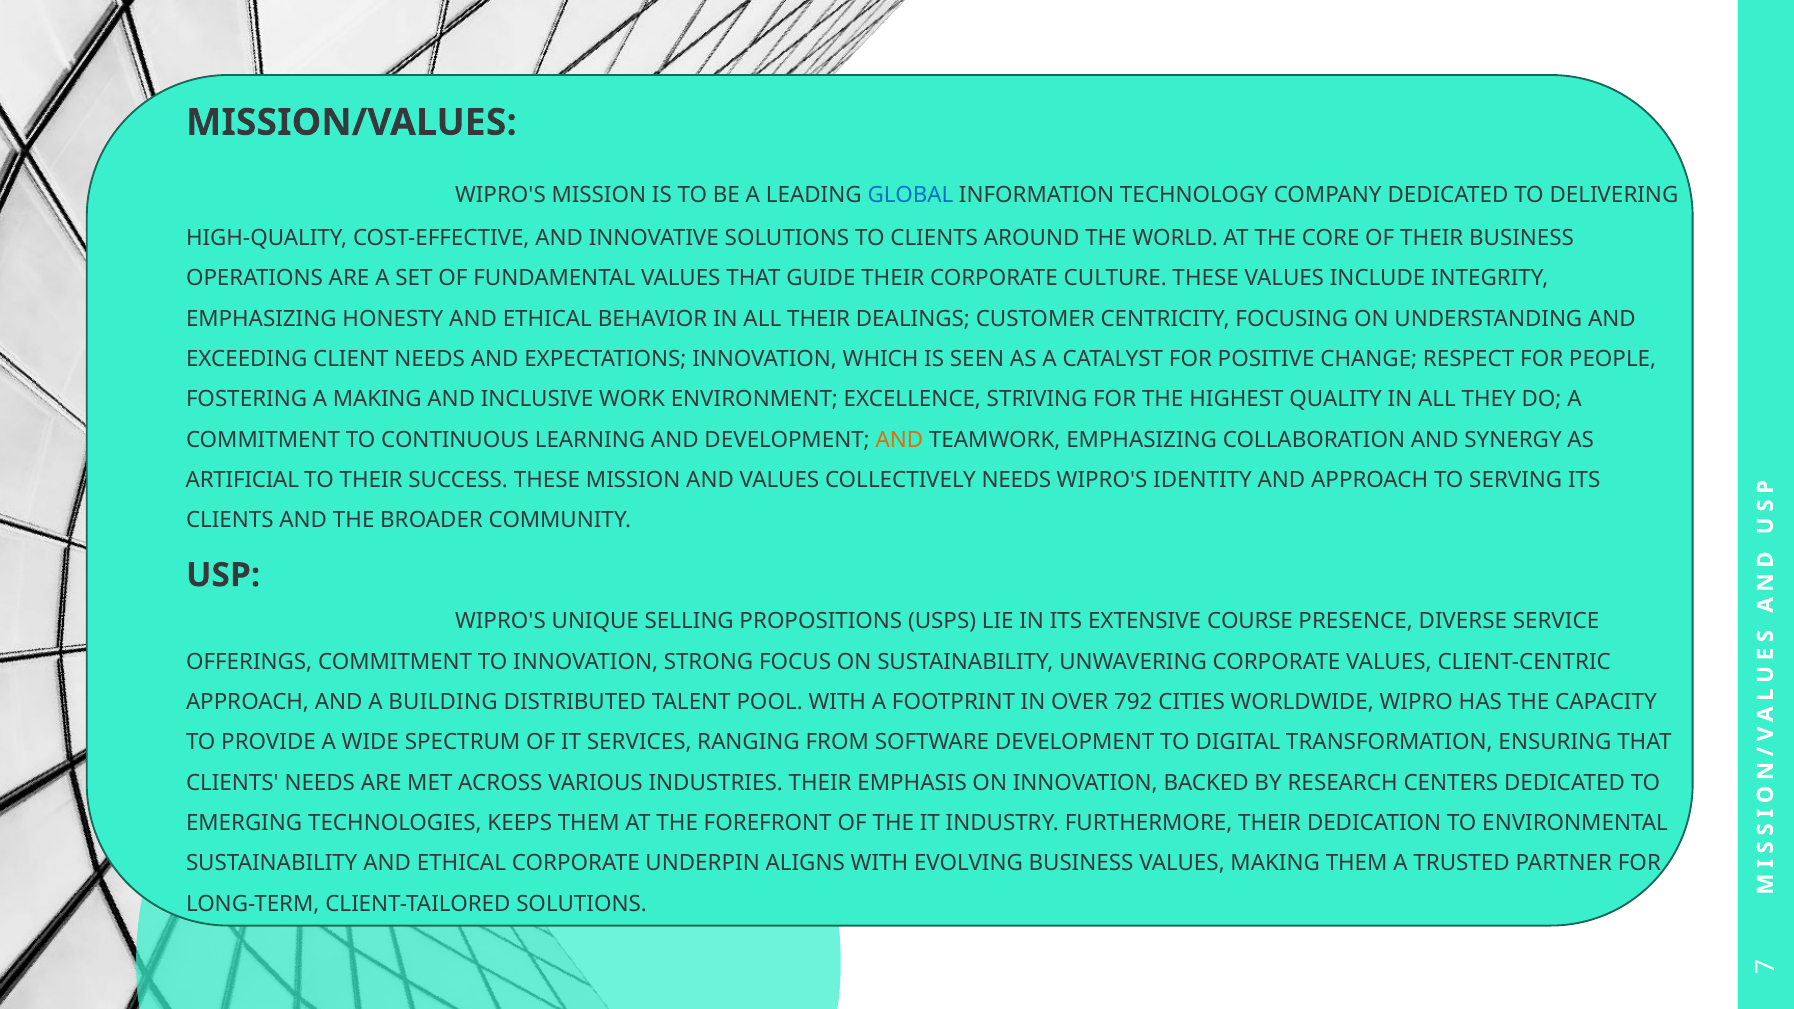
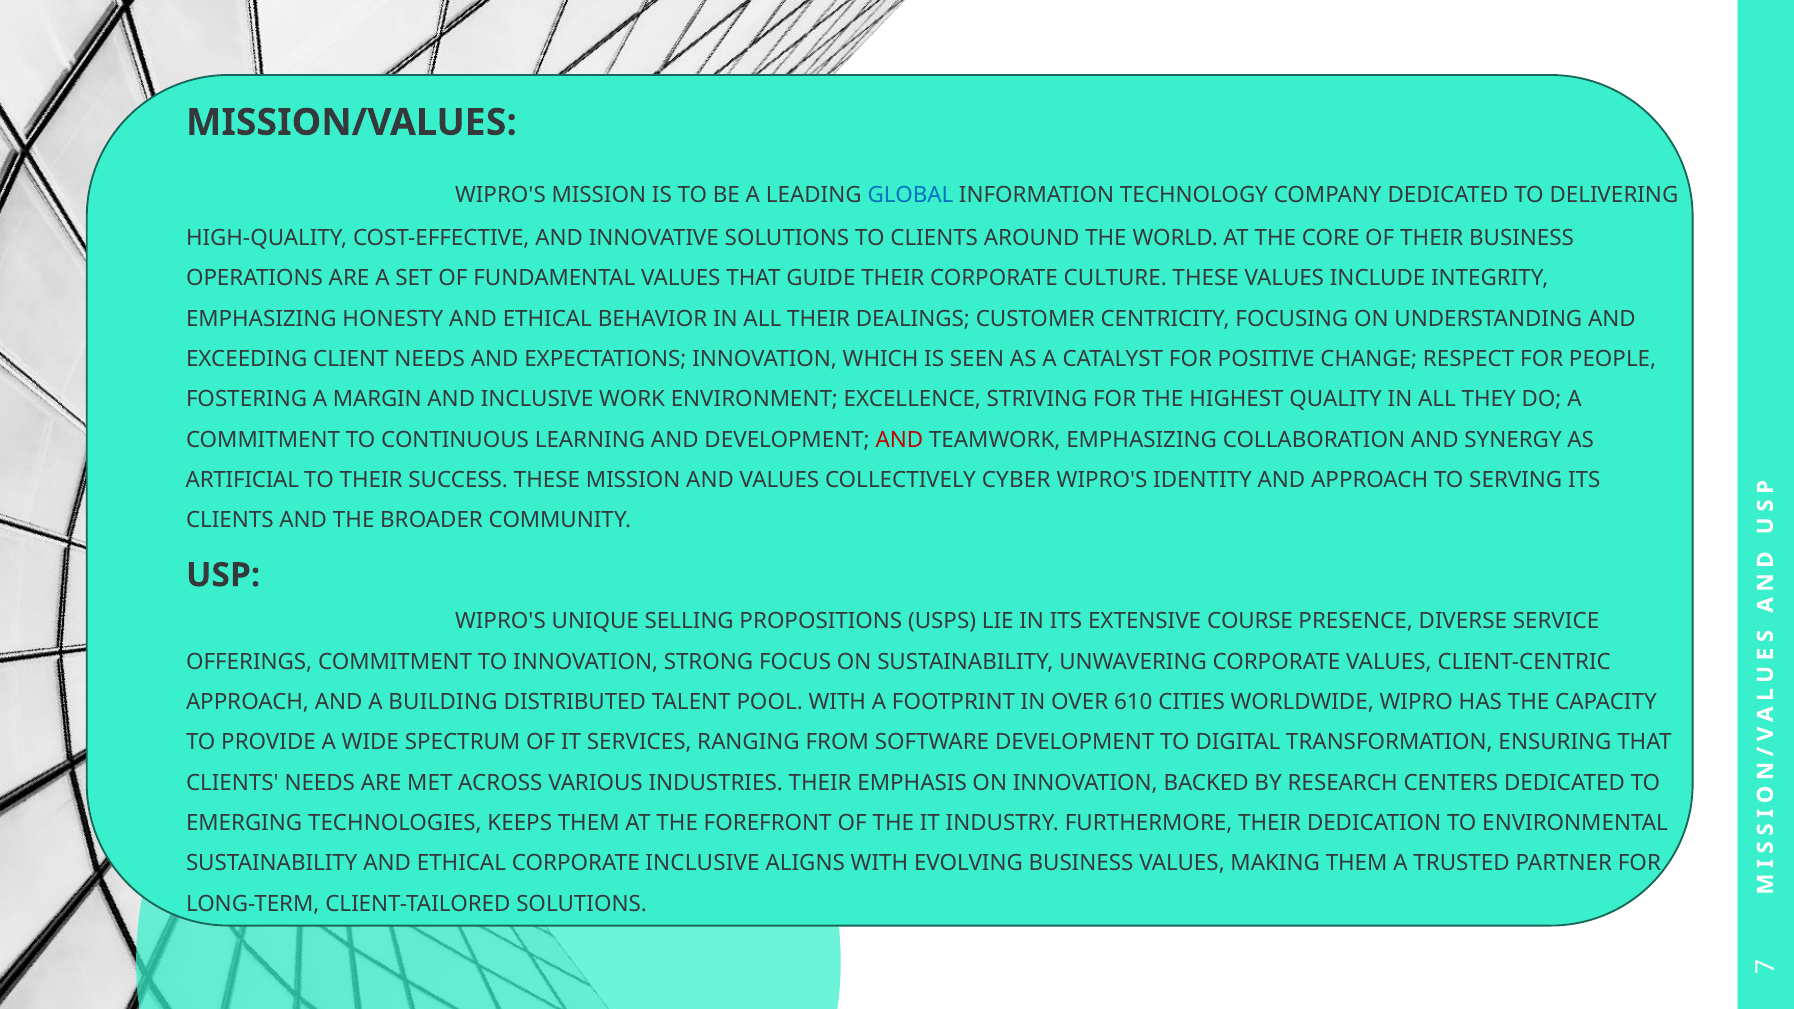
A MAKING: MAKING -> MARGIN
AND at (899, 440) colour: orange -> red
COLLECTIVELY NEEDS: NEEDS -> CYBER
792: 792 -> 610
CORPORATE UNDERPIN: UNDERPIN -> INCLUSIVE
